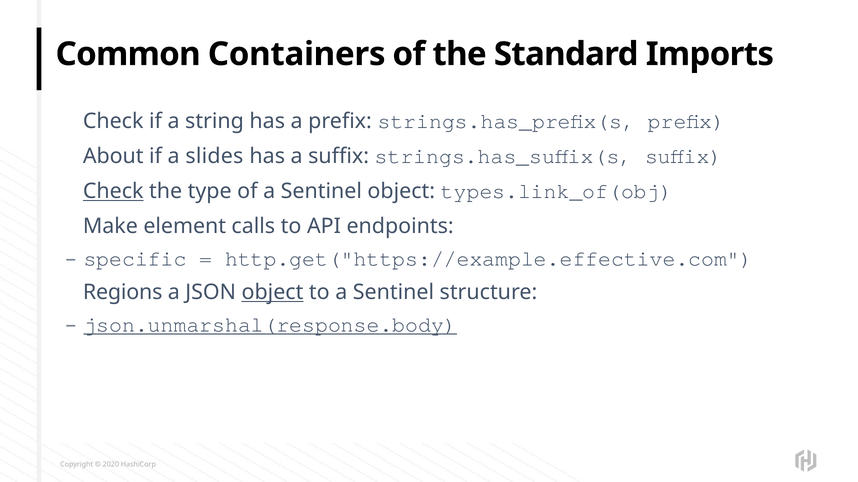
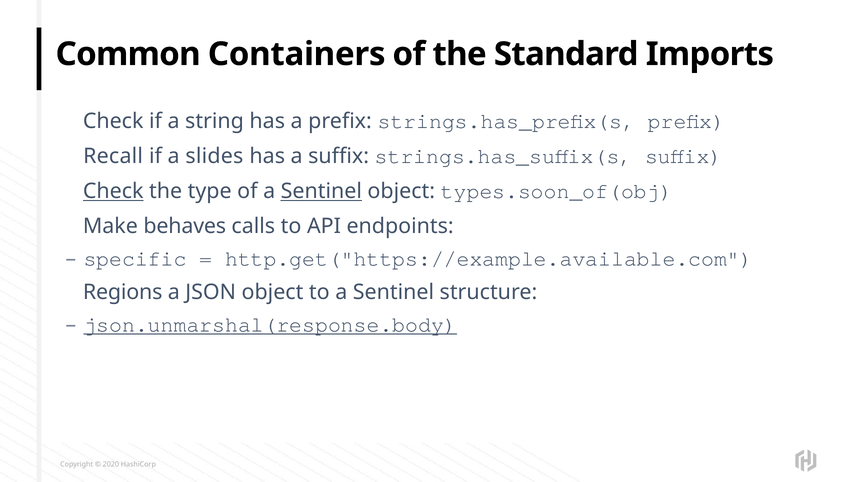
About: About -> Recall
Sentinel at (321, 192) underline: none -> present
types.link_of(obj: types.link_of(obj -> types.soon_of(obj
element: element -> behaves
http.get("https://example.effective.com: http.get("https://example.effective.com -> http.get("https://example.available.com
object at (272, 293) underline: present -> none
